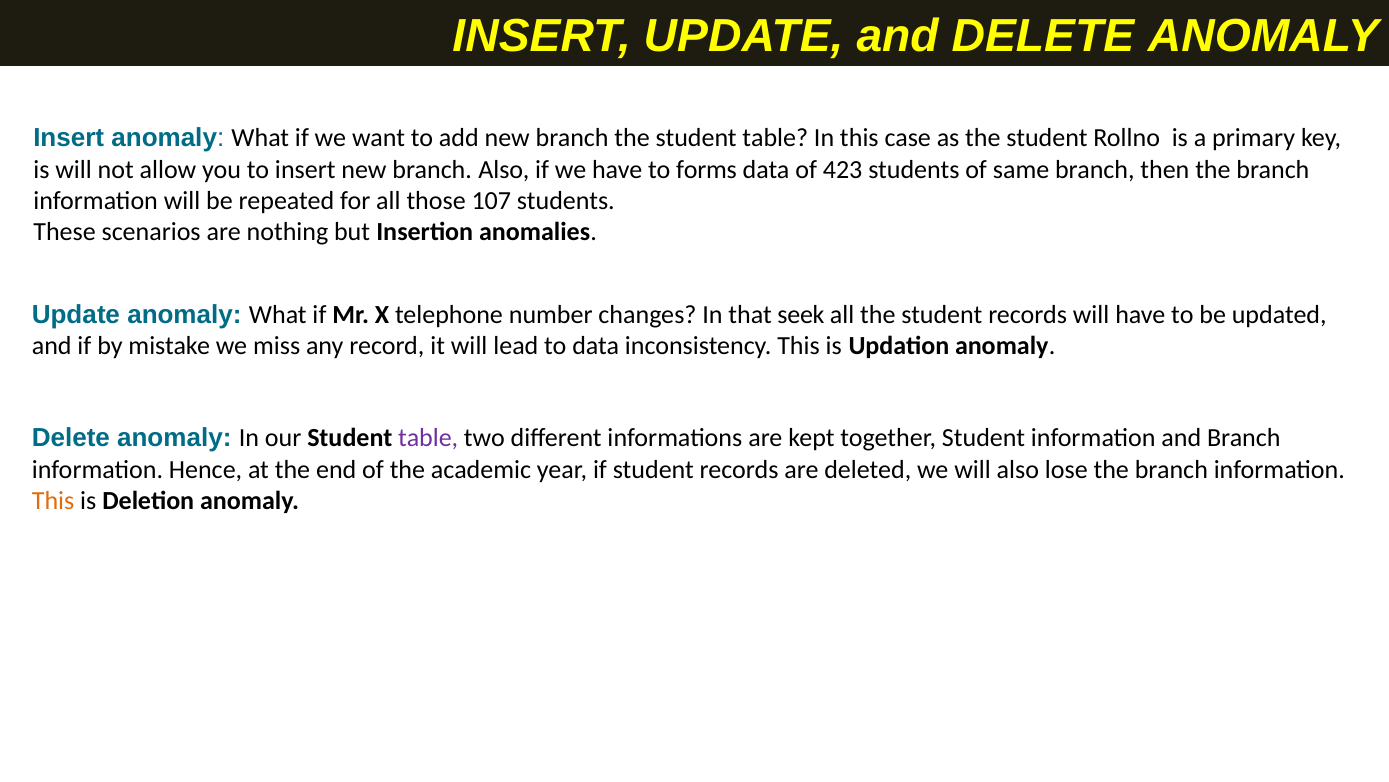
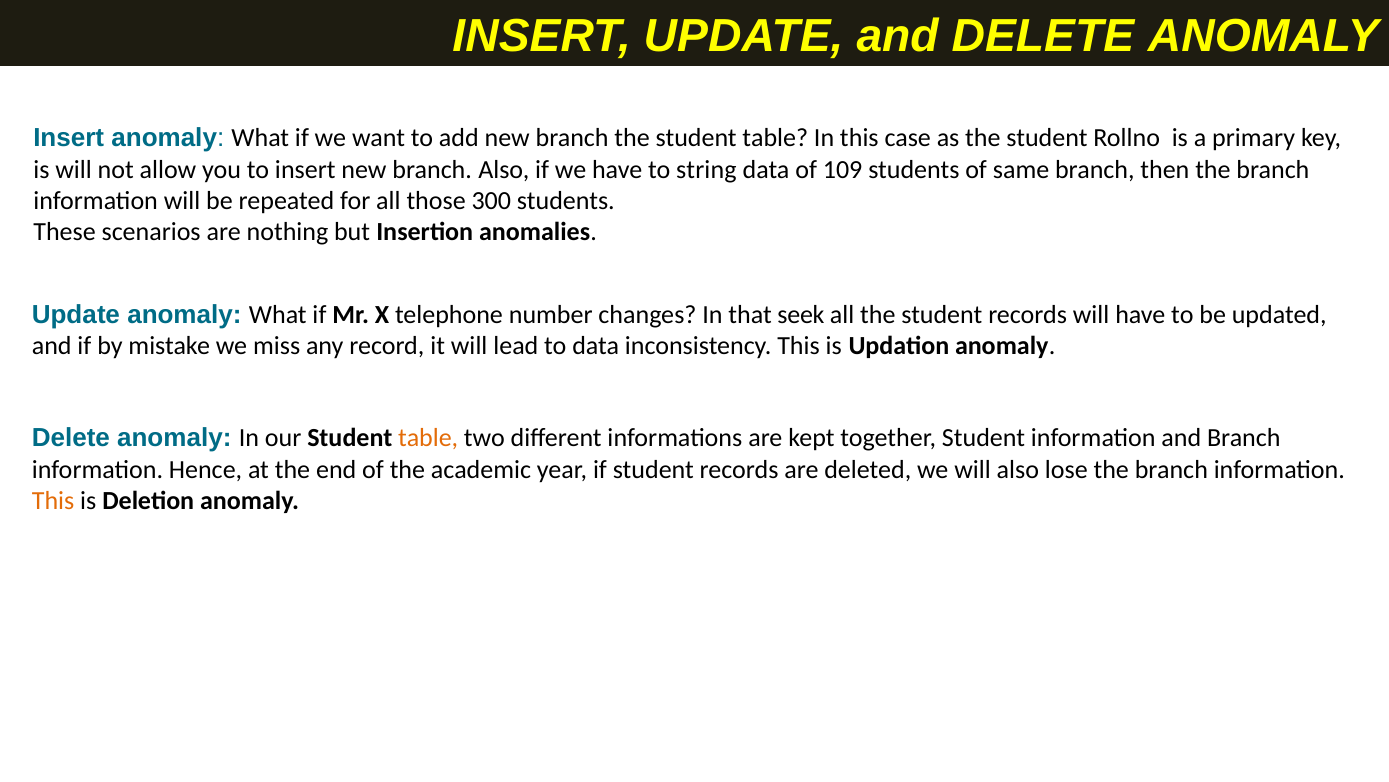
forms: forms -> string
423: 423 -> 109
107: 107 -> 300
table at (428, 438) colour: purple -> orange
